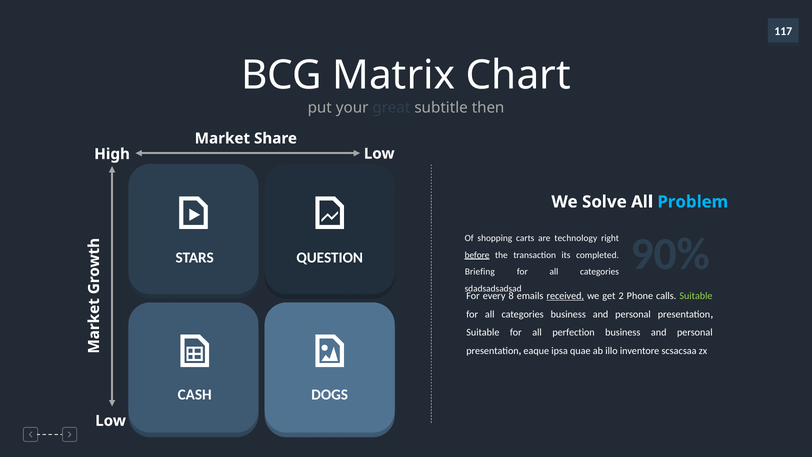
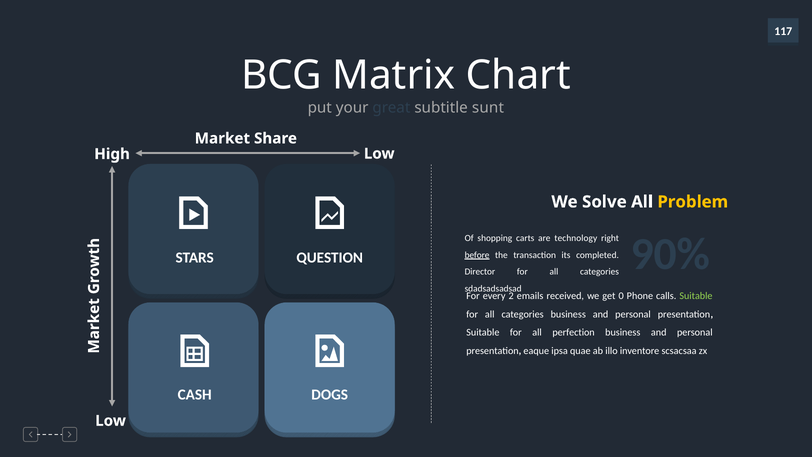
then: then -> sunt
Problem colour: light blue -> yellow
Briefing: Briefing -> Director
8: 8 -> 2
received underline: present -> none
2: 2 -> 0
